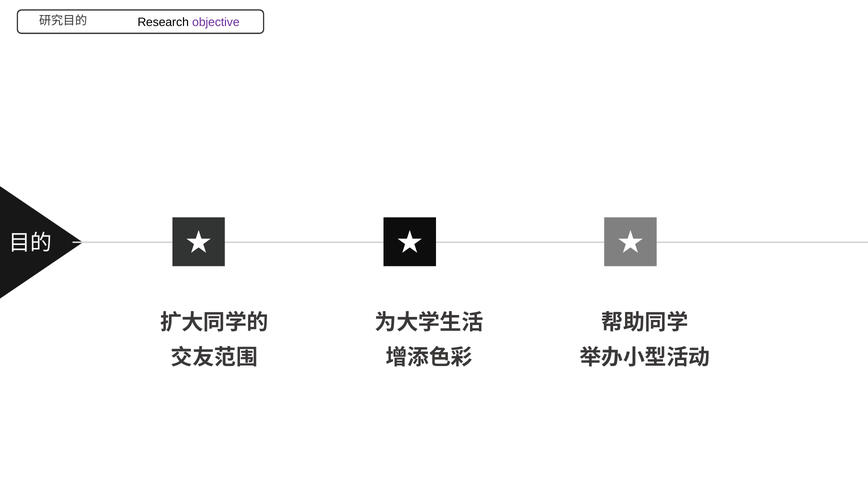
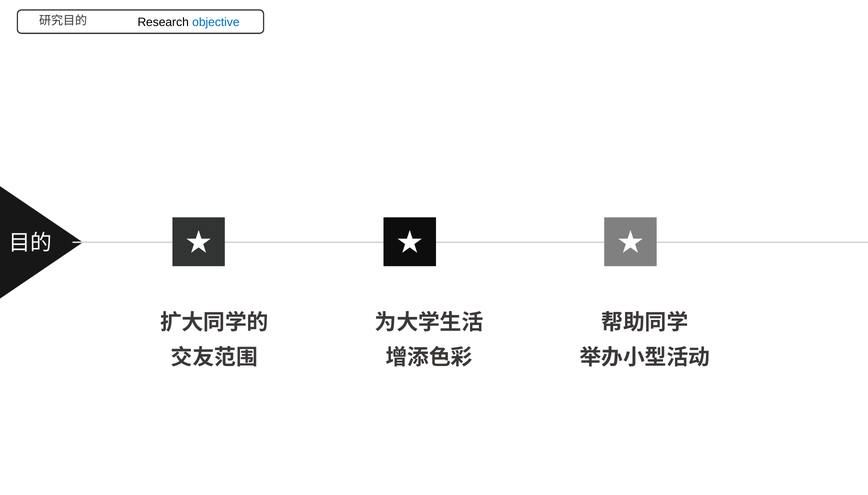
objective colour: purple -> blue
